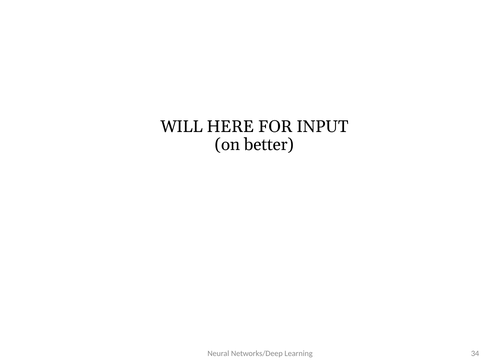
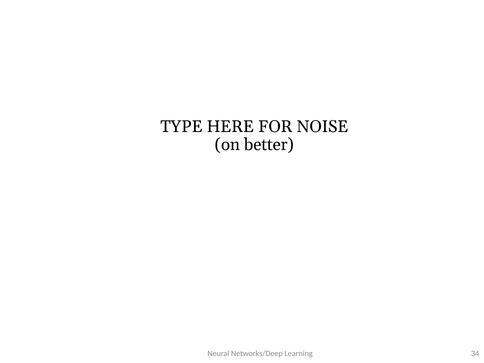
WILL: WILL -> TYPE
INPUT: INPUT -> NOISE
